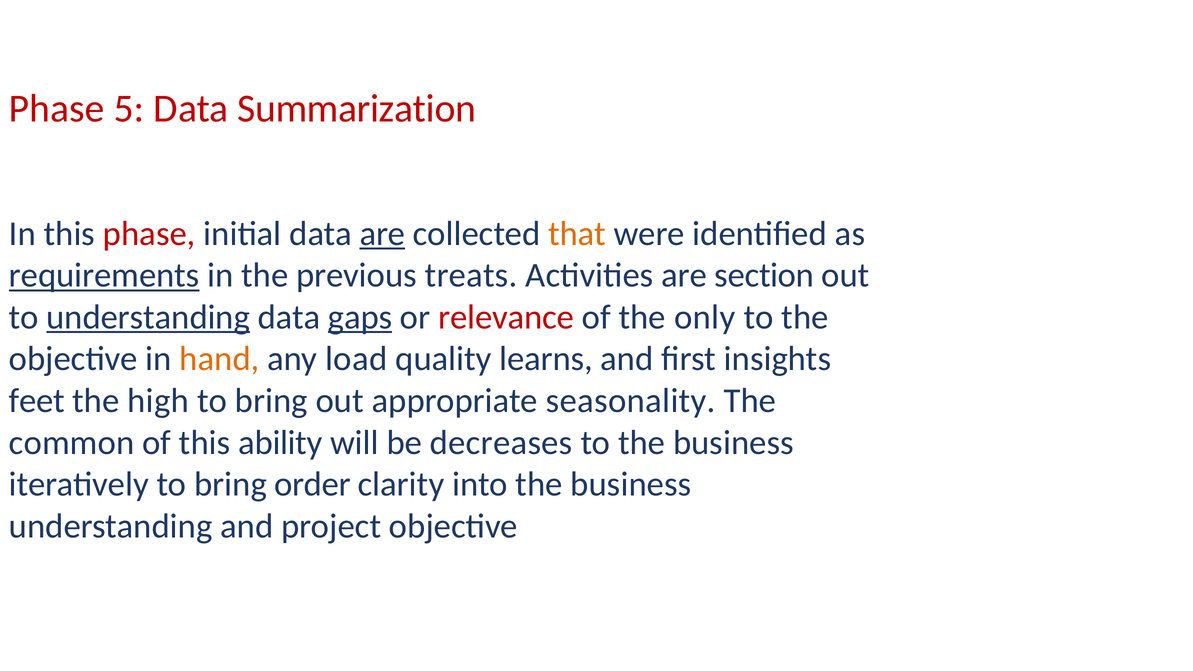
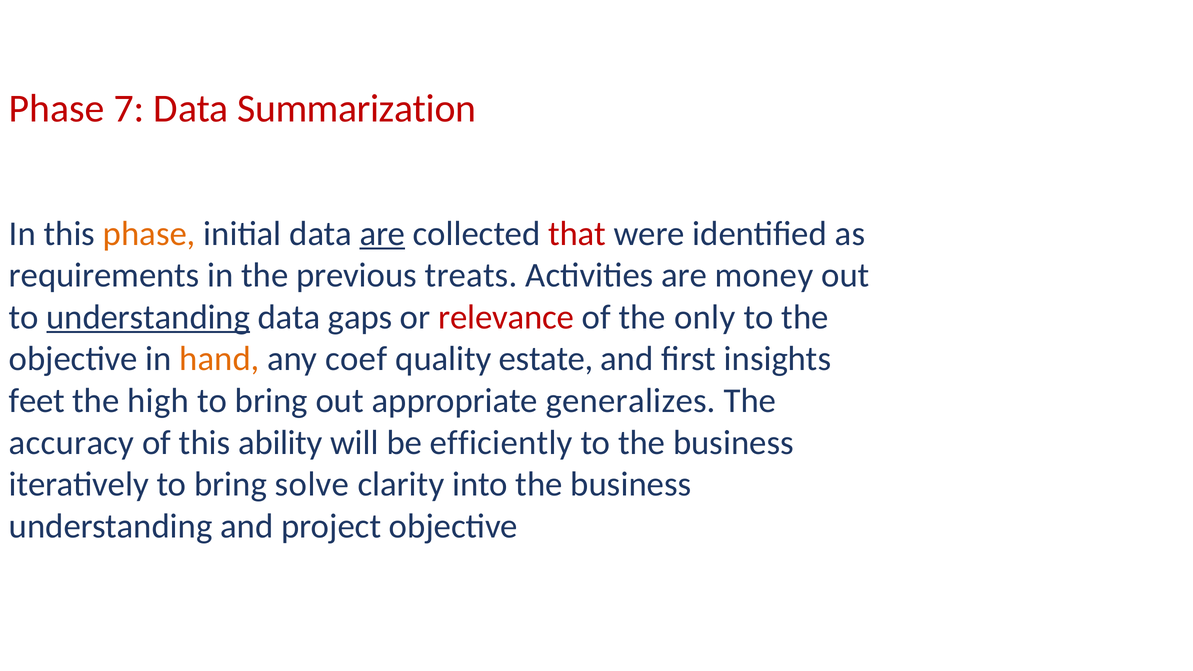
5: 5 -> 7
phase at (149, 234) colour: red -> orange
that colour: orange -> red
requirements underline: present -> none
section: section -> money
gaps underline: present -> none
load: load -> coef
learns: learns -> estate
seasonality: seasonality -> generalizes
common: common -> accuracy
decreases: decreases -> efficiently
order: order -> solve
